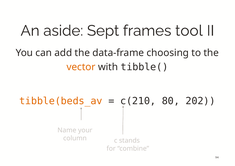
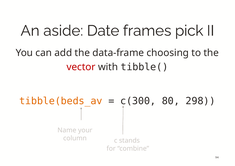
Sept: Sept -> Date
tool: tool -> pick
vector colour: orange -> red
c(210: c(210 -> c(300
202: 202 -> 298
